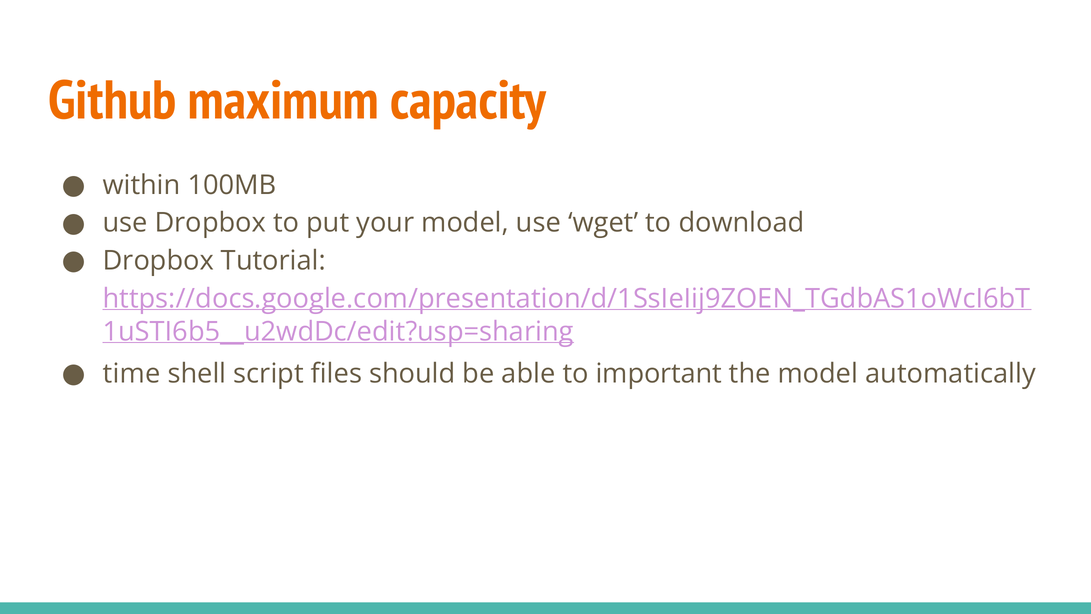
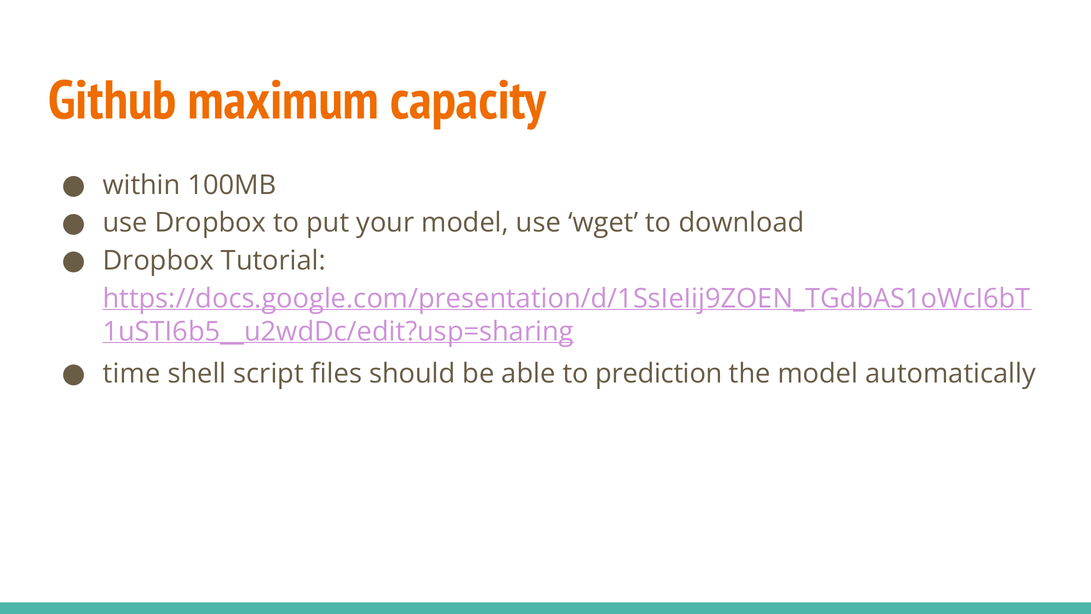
important: important -> prediction
